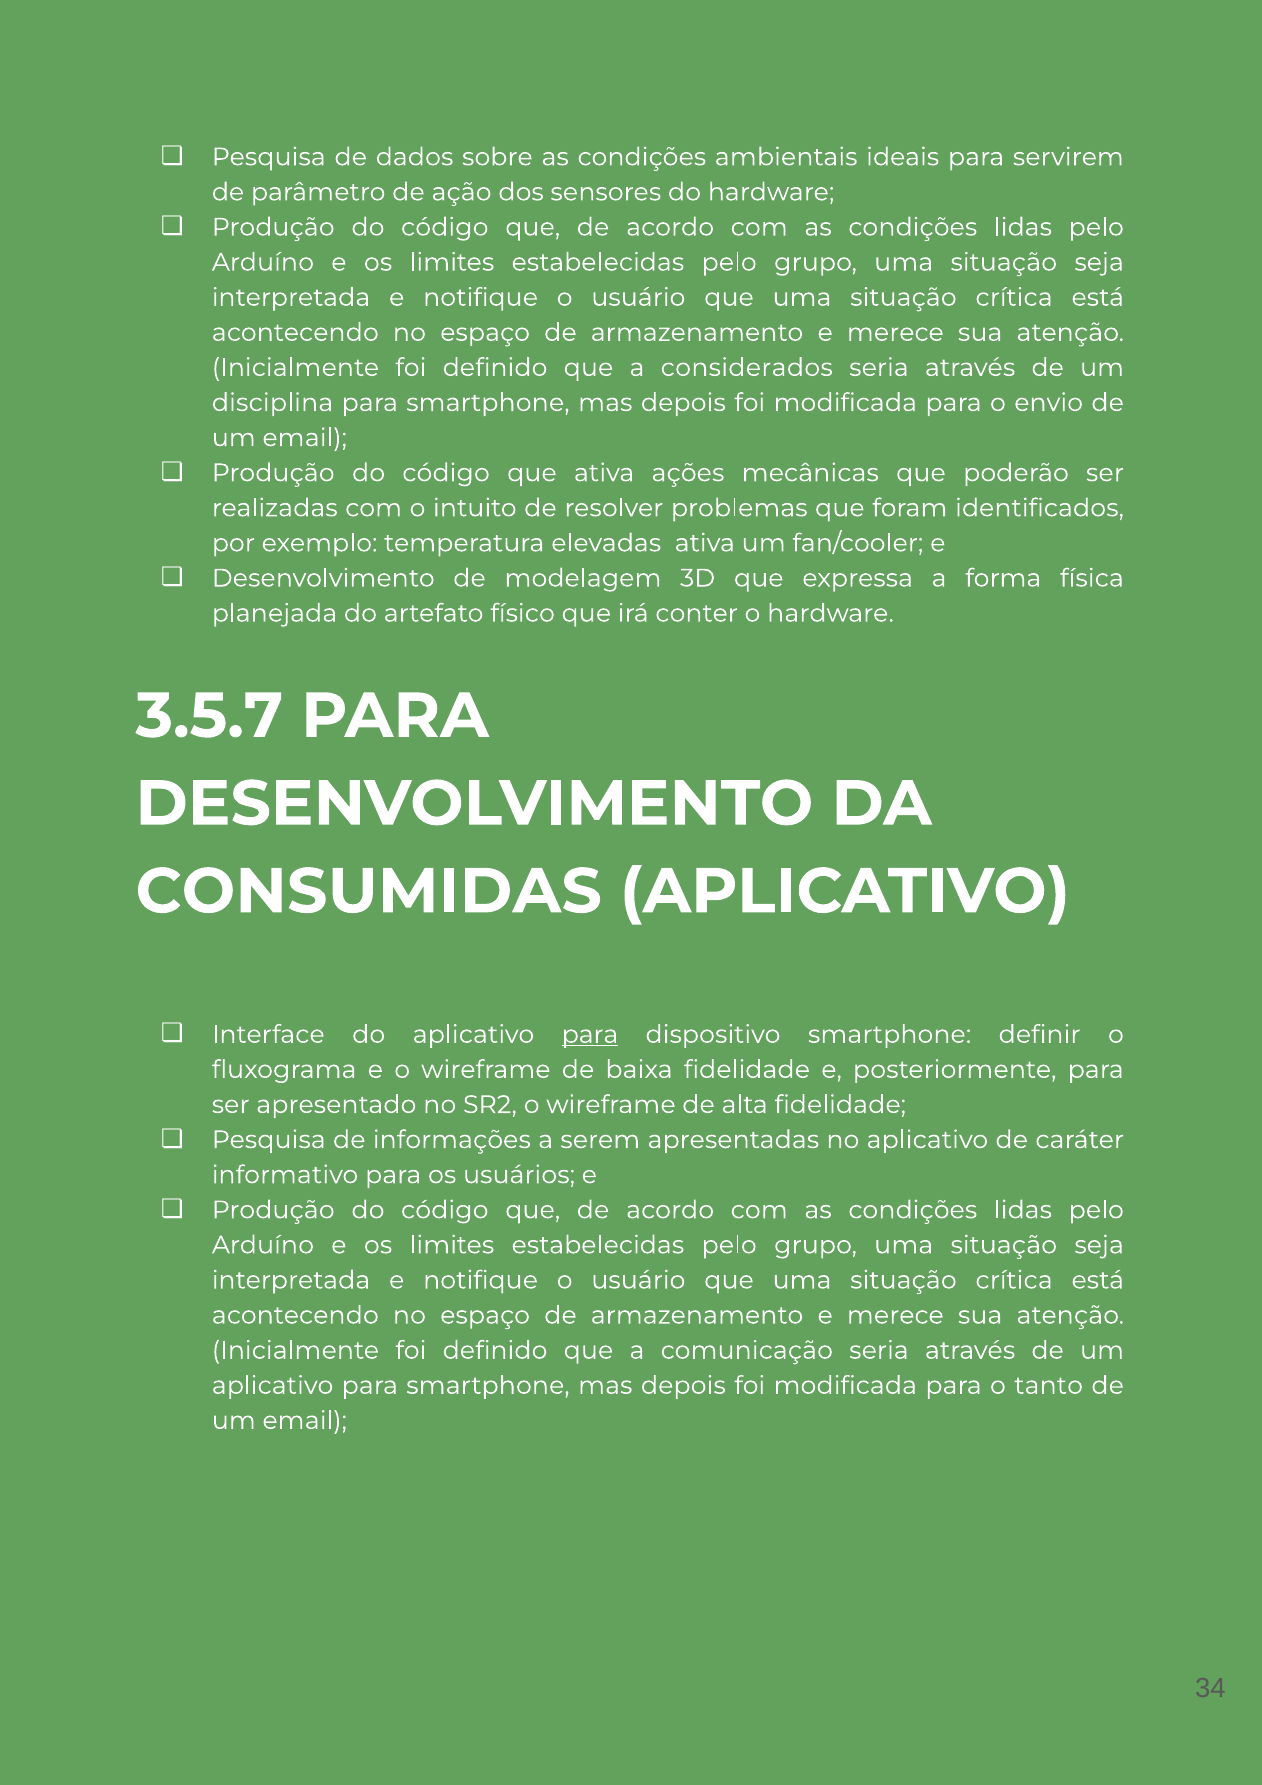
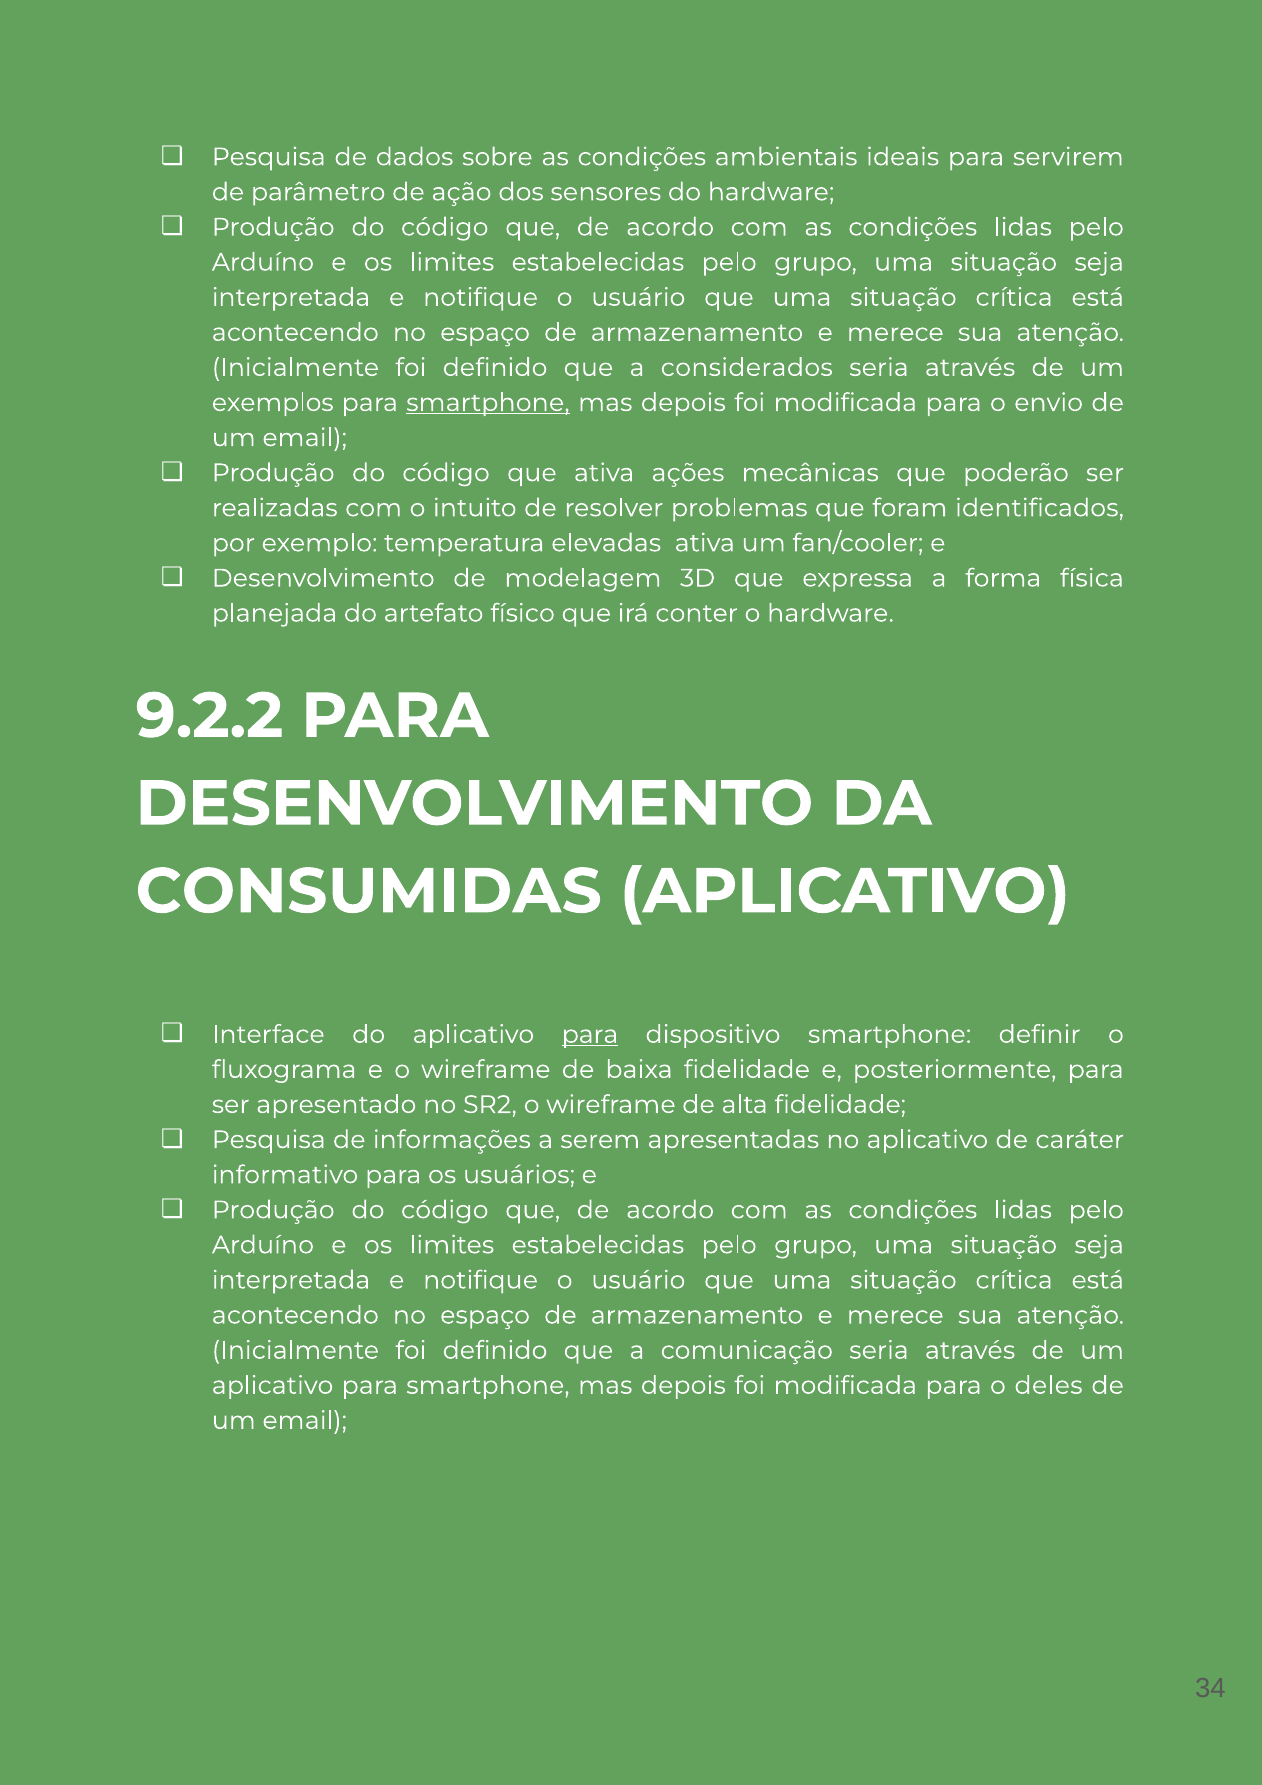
disciplina: disciplina -> exemplos
smartphone at (488, 403) underline: none -> present
3.5.7: 3.5.7 -> 9.2.2
tanto: tanto -> deles
